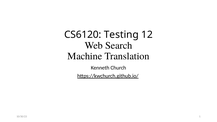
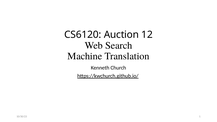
Testing: Testing -> Auction
